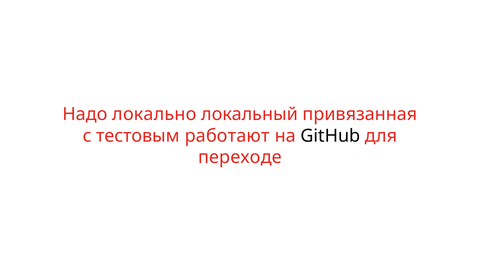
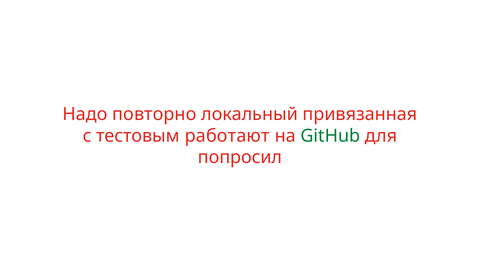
локально: локально -> повторно
GitHub colour: black -> green
переходе: переходе -> попросил
